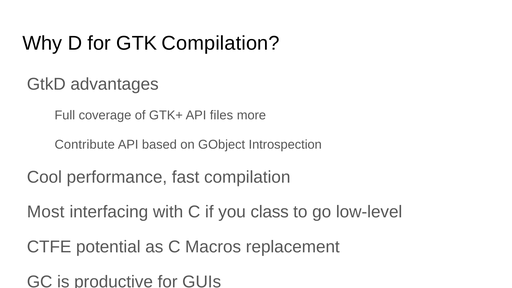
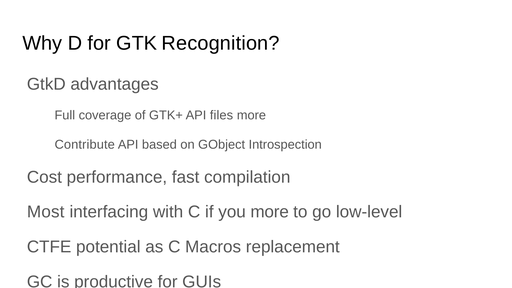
GTK Compilation: Compilation -> Recognition
Cool: Cool -> Cost
you class: class -> more
